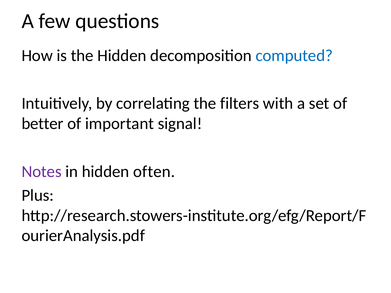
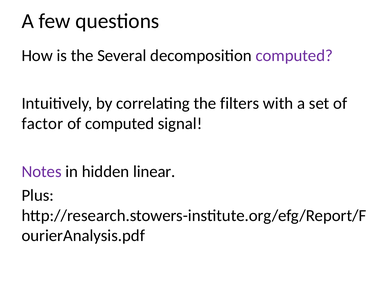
the Hidden: Hidden -> Several
computed at (294, 56) colour: blue -> purple
better: better -> factor
of important: important -> computed
often: often -> linear
